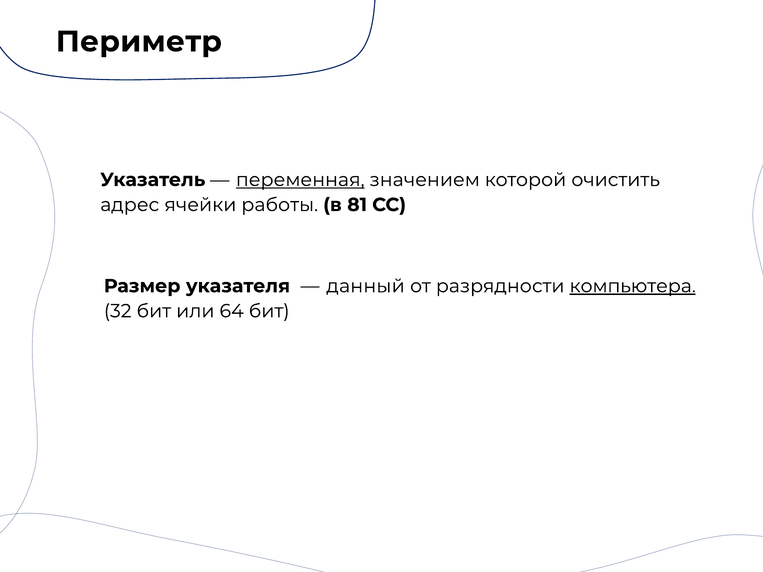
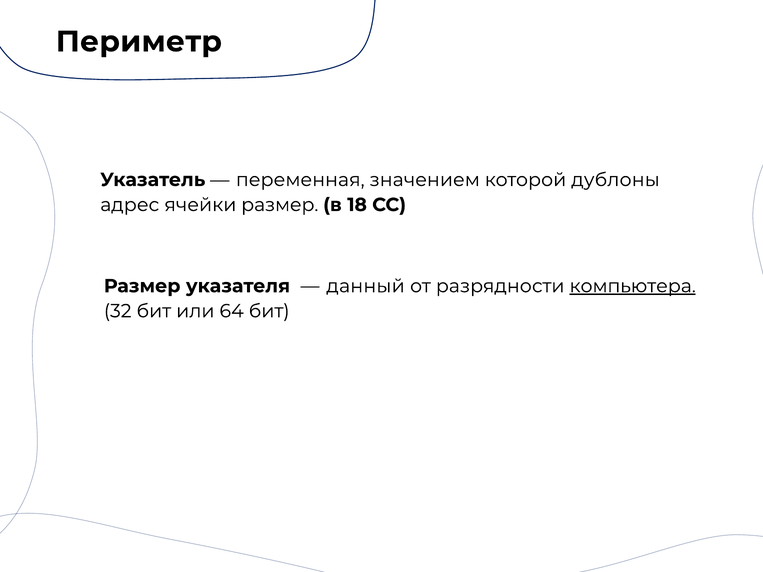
переменная underline: present -> none
очистить: очистить -> дублоны
ячейки работы: работы -> размер
81: 81 -> 18
